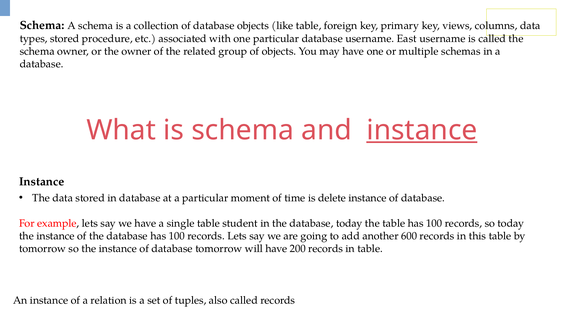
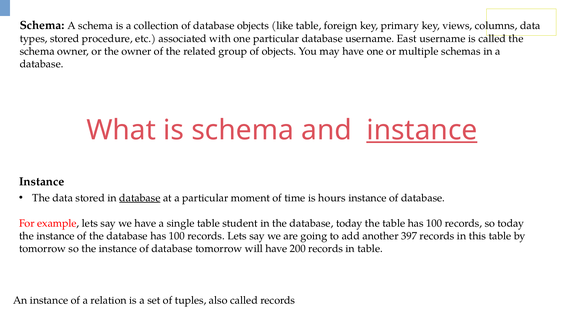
database at (140, 198) underline: none -> present
delete: delete -> hours
600: 600 -> 397
